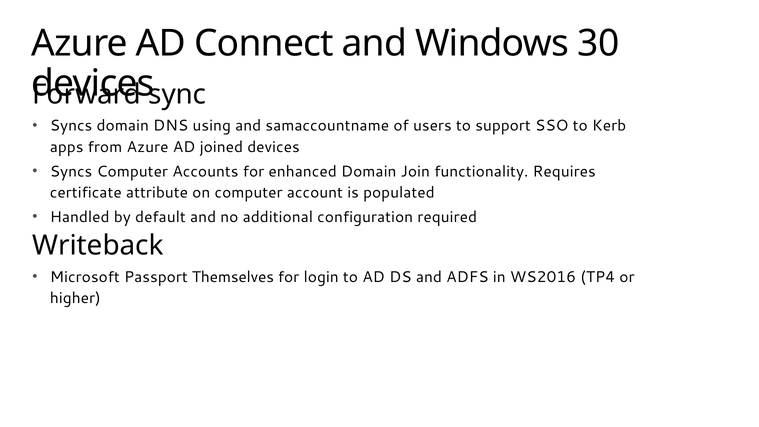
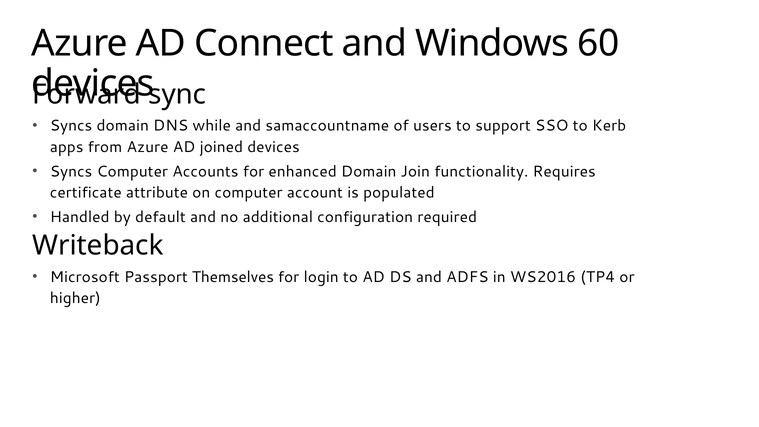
30: 30 -> 60
using: using -> while
